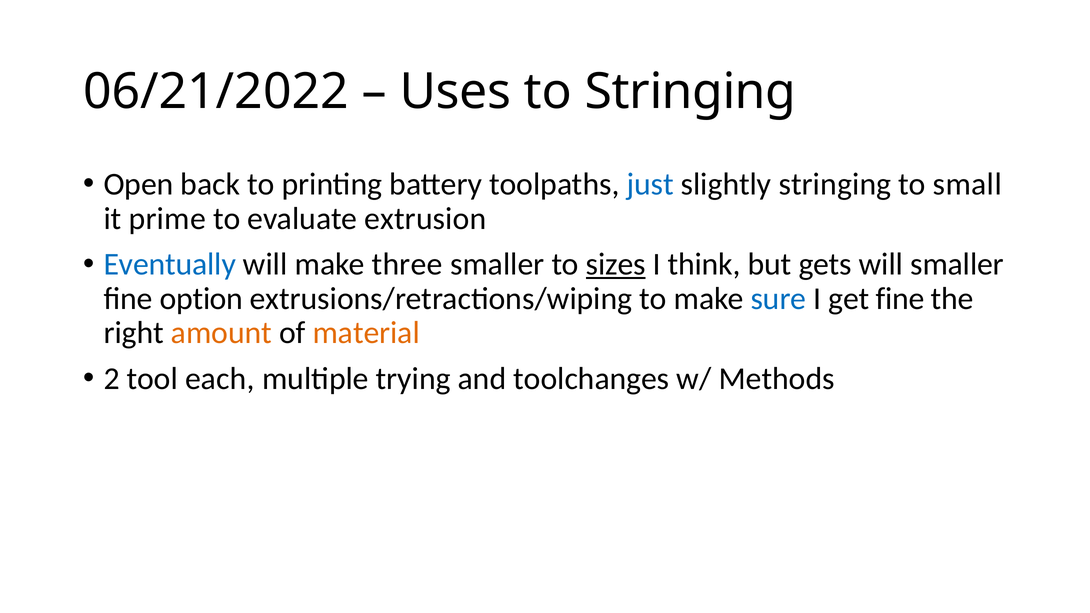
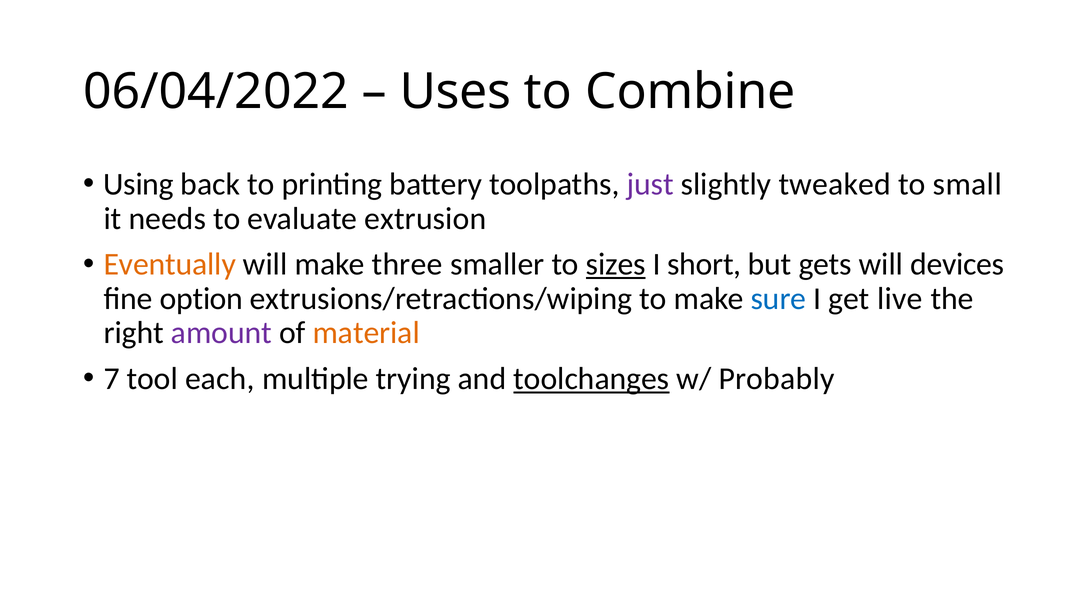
06/21/2022: 06/21/2022 -> 06/04/2022
to Stringing: Stringing -> Combine
Open: Open -> Using
just colour: blue -> purple
slightly stringing: stringing -> tweaked
prime: prime -> needs
Eventually colour: blue -> orange
think: think -> short
will smaller: smaller -> devices
get fine: fine -> live
amount colour: orange -> purple
2: 2 -> 7
toolchanges underline: none -> present
Methods: Methods -> Probably
